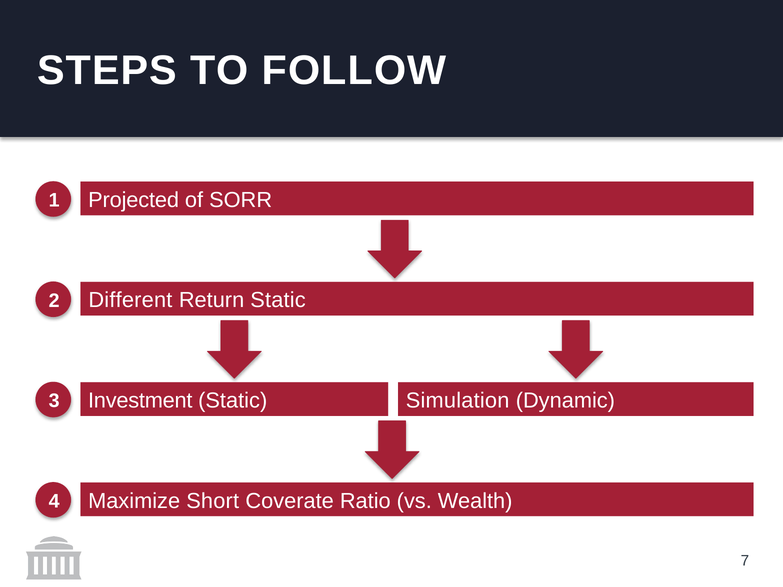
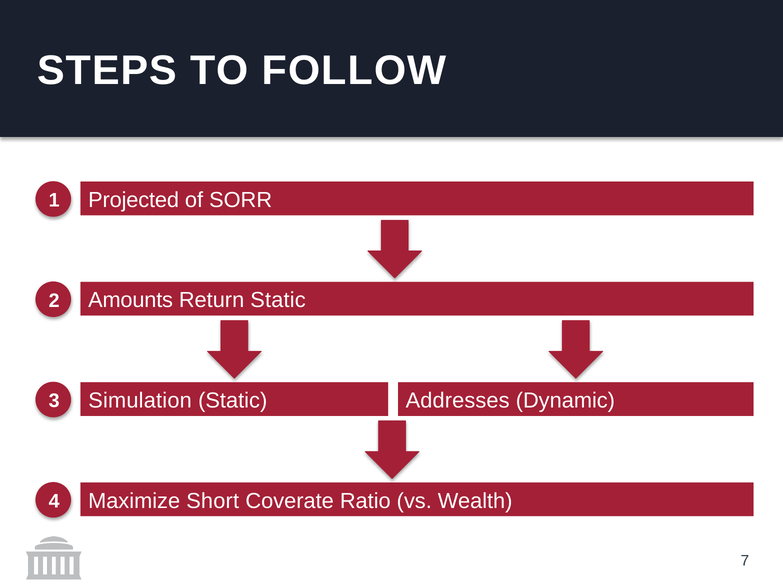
Different: Different -> Amounts
Investment: Investment -> Simulation
Simulation: Simulation -> Addresses
